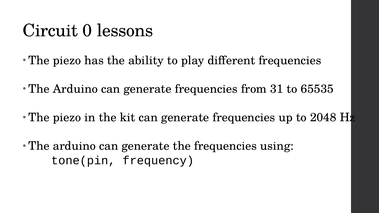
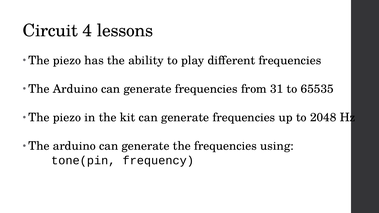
0: 0 -> 4
